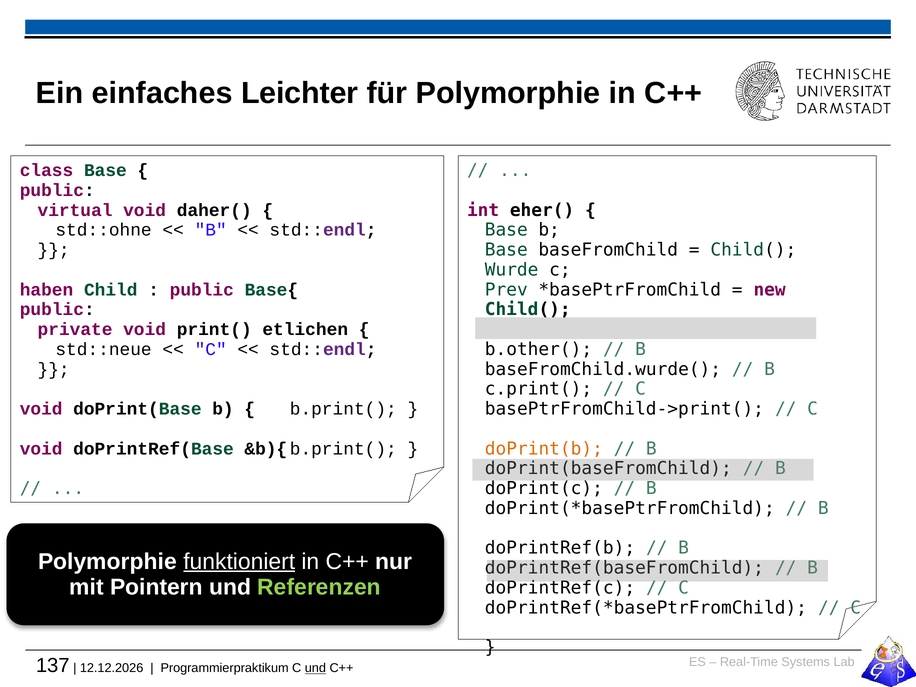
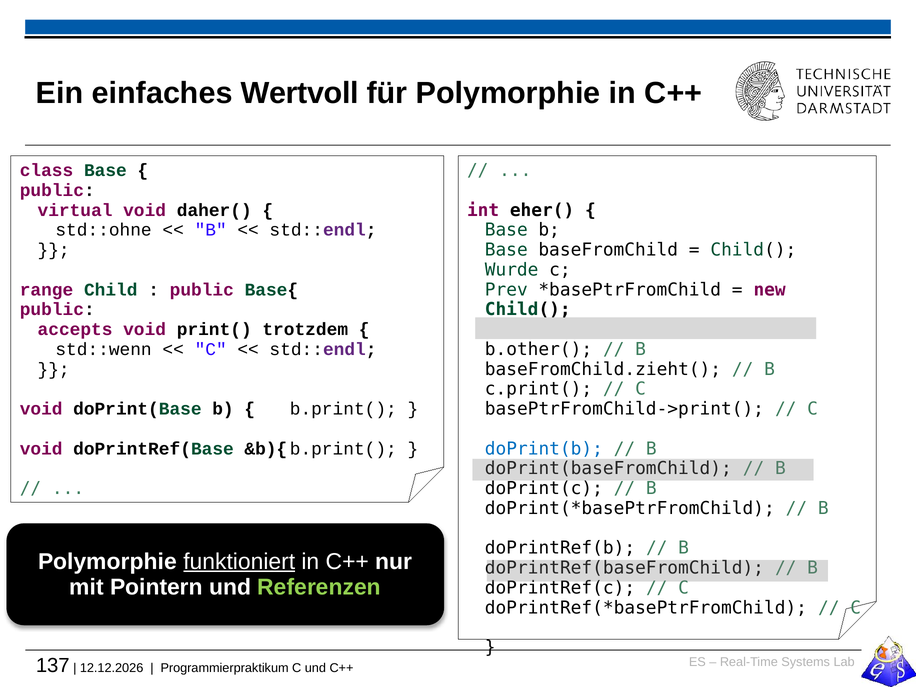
Leichter: Leichter -> Wertvoll
haben: haben -> range
private: private -> accepts
etlichen: etlichen -> trotzdem
std::neue: std::neue -> std::wenn
baseFromChild.wurde(: baseFromChild.wurde( -> baseFromChild.zieht(
doPrint(b colour: orange -> blue
und at (315, 668) underline: present -> none
